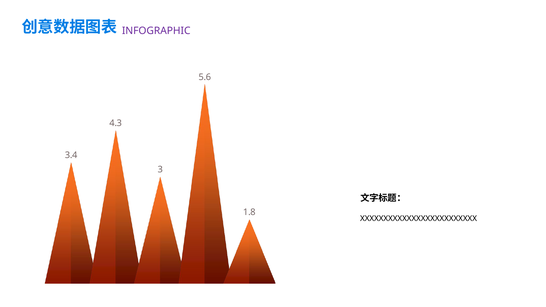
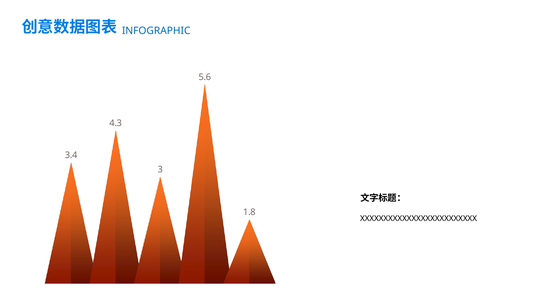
INFOGRAPHIC colour: purple -> blue
